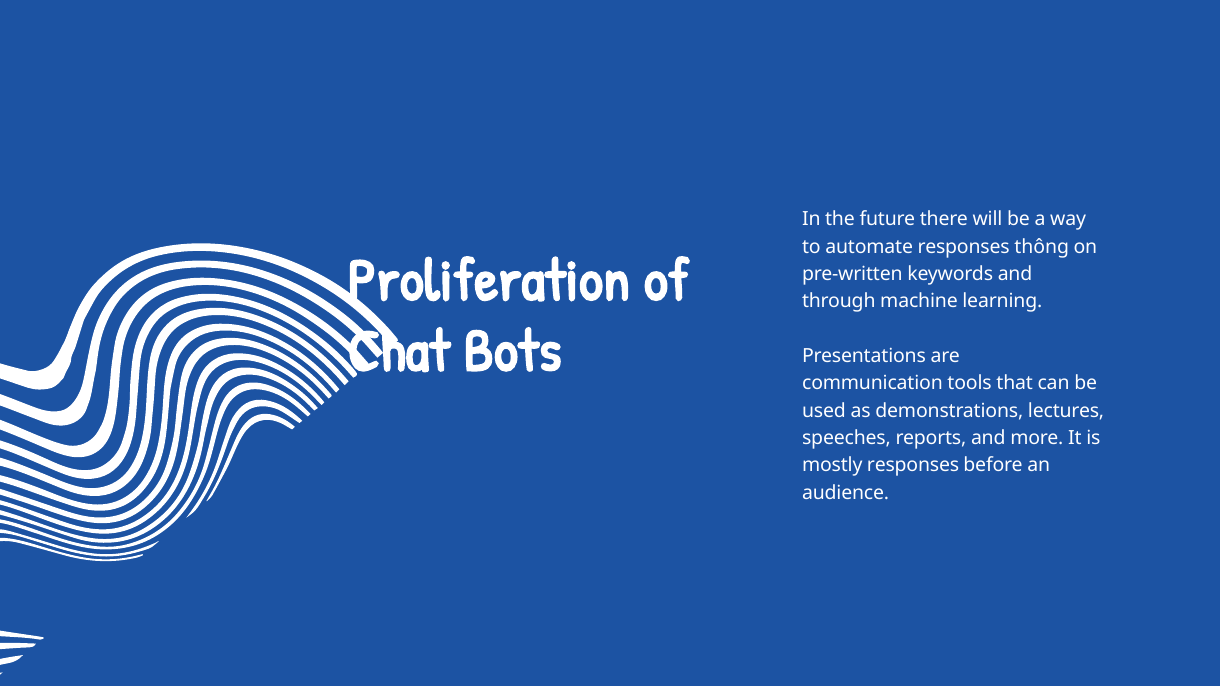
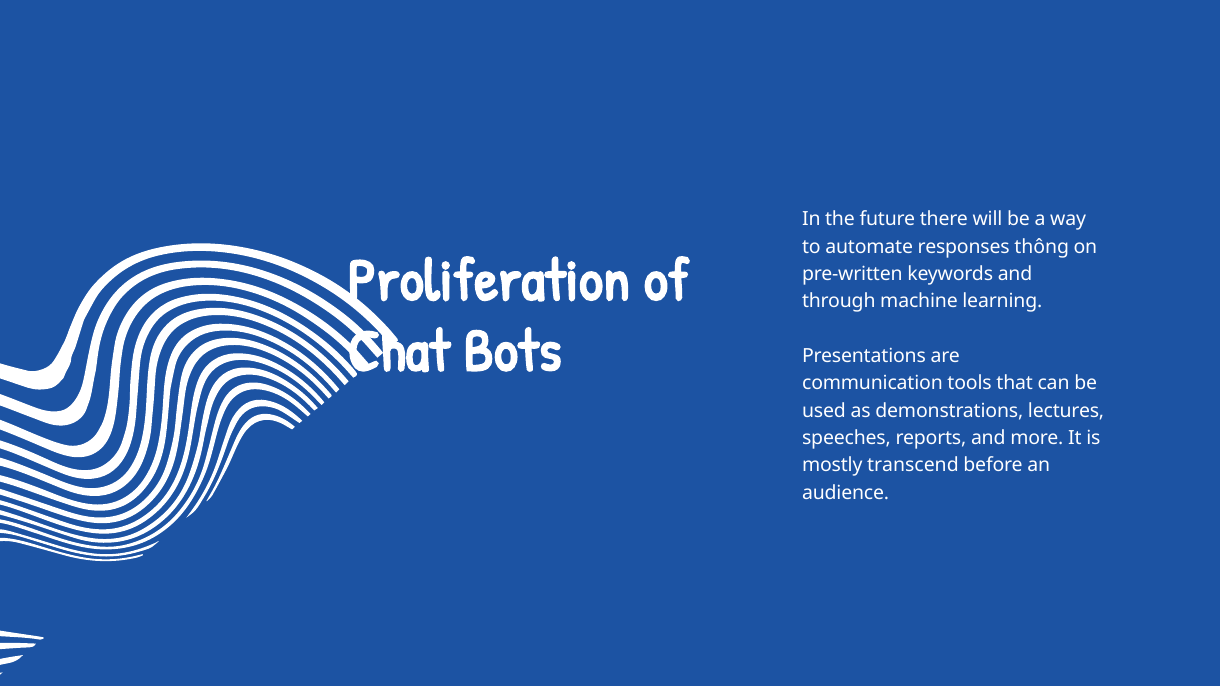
mostly responses: responses -> transcend
